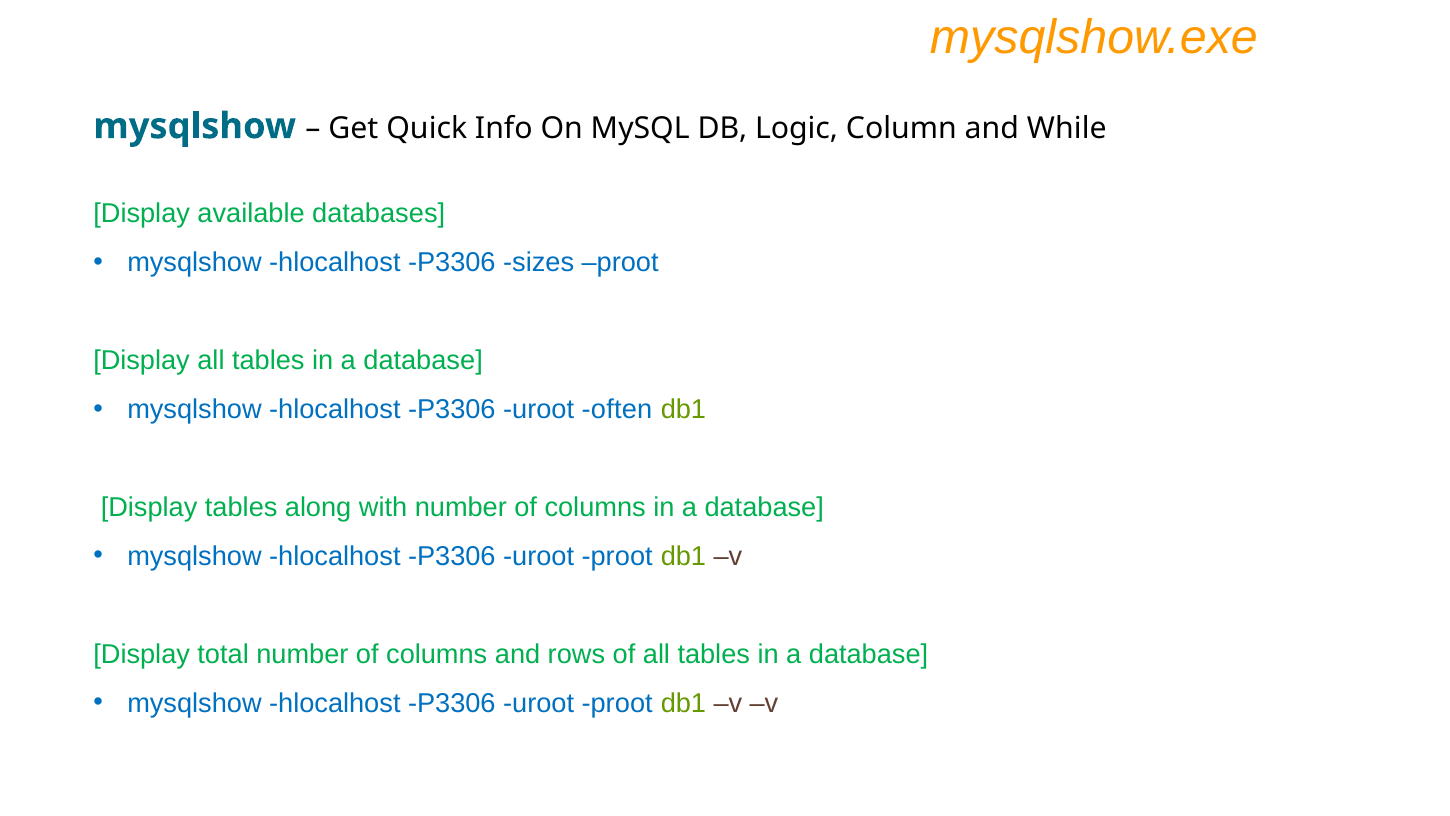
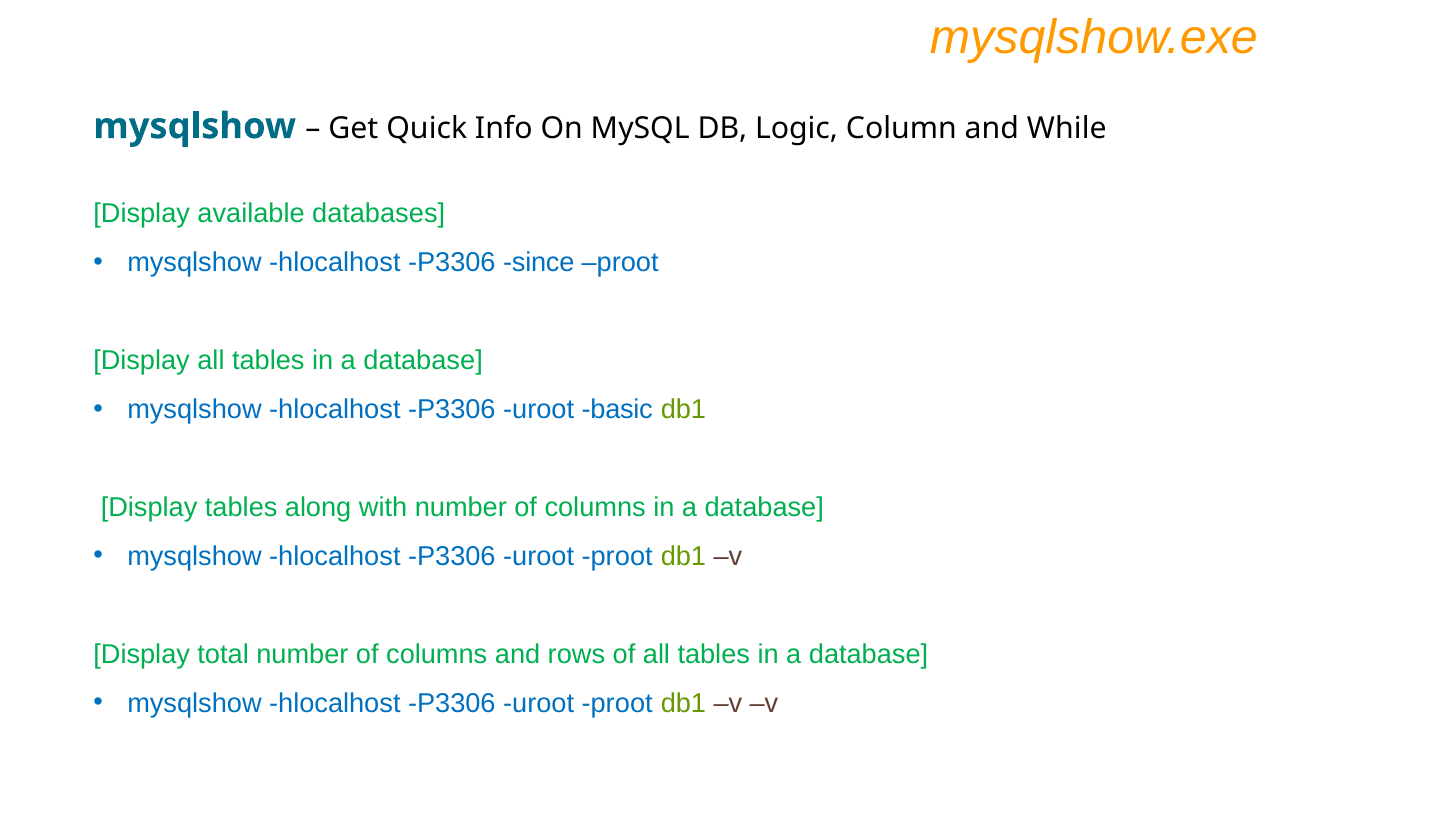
sizes: sizes -> since
often: often -> basic
